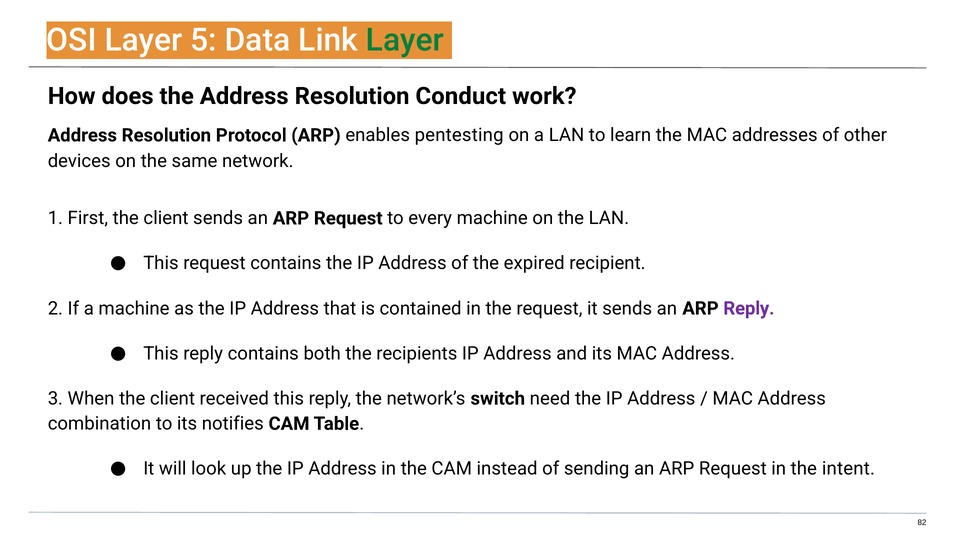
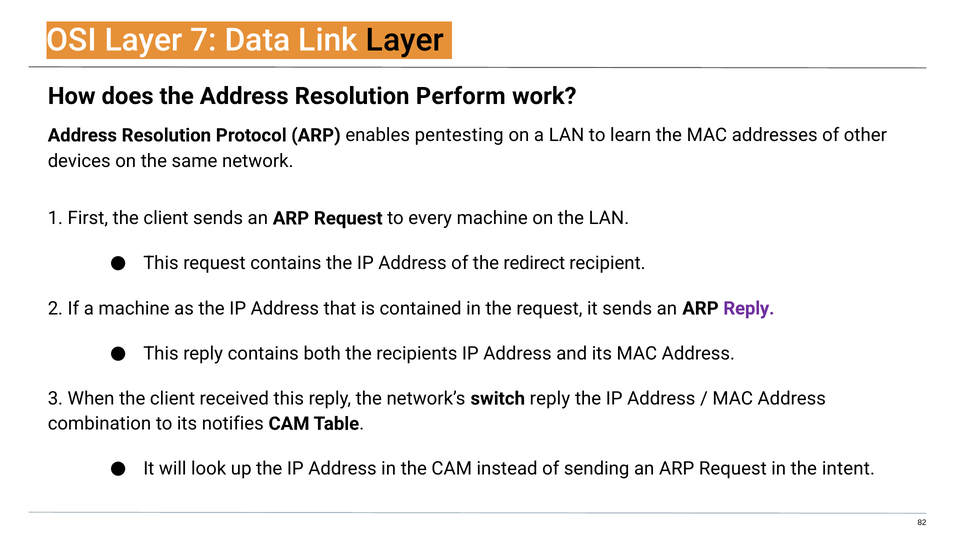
5: 5 -> 7
Layer at (405, 40) colour: green -> black
Conduct: Conduct -> Perform
expired: expired -> redirect
switch need: need -> reply
